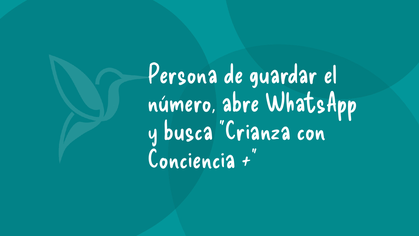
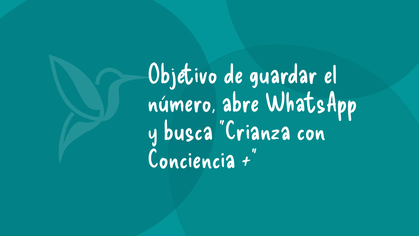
Persona: Persona -> Objetivo
